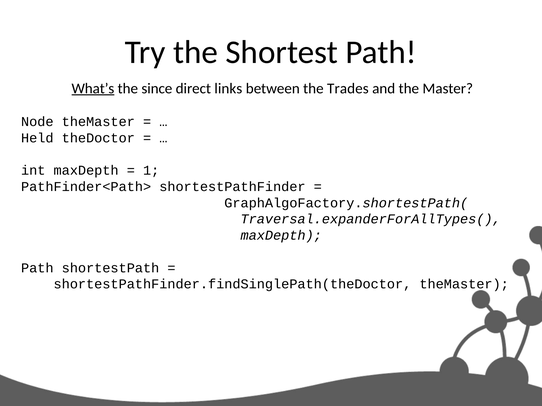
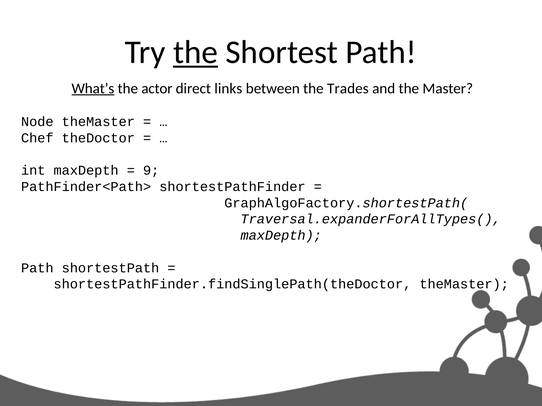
the at (195, 52) underline: none -> present
since: since -> actor
Held: Held -> Chef
1: 1 -> 9
